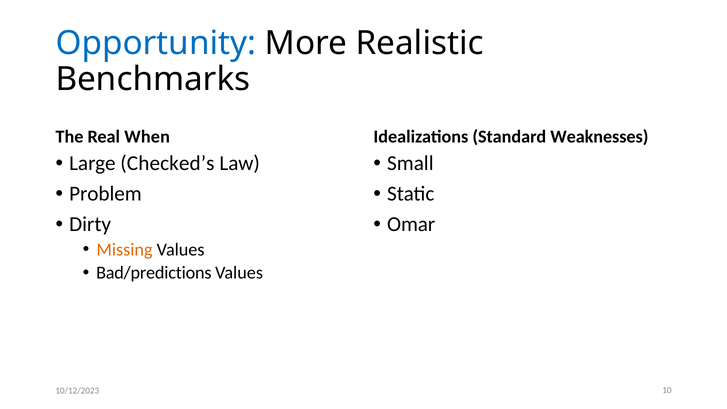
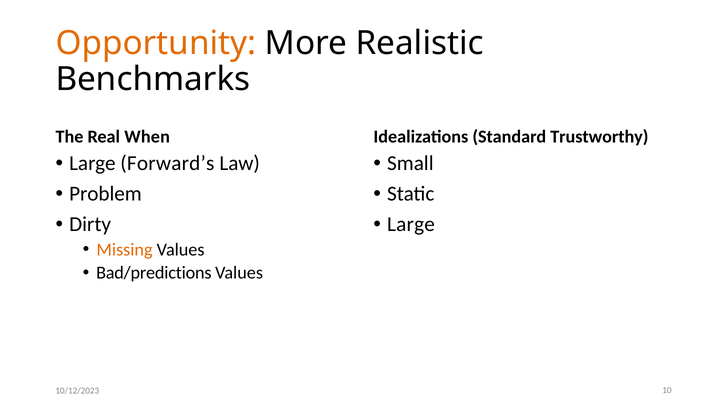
Opportunity colour: blue -> orange
Weaknesses: Weaknesses -> Trustworthy
Checked’s: Checked’s -> Forward’s
Omar at (411, 224): Omar -> Large
